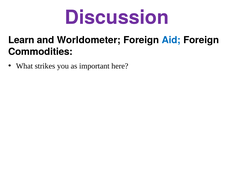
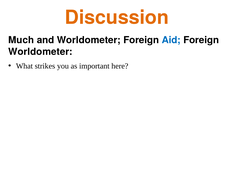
Discussion colour: purple -> orange
Learn: Learn -> Much
Commodities at (40, 52): Commodities -> Worldometer
